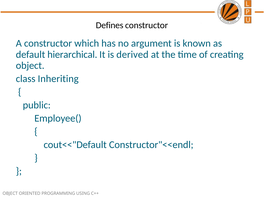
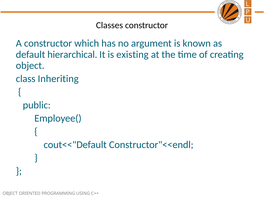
Defines: Defines -> Classes
derived: derived -> existing
